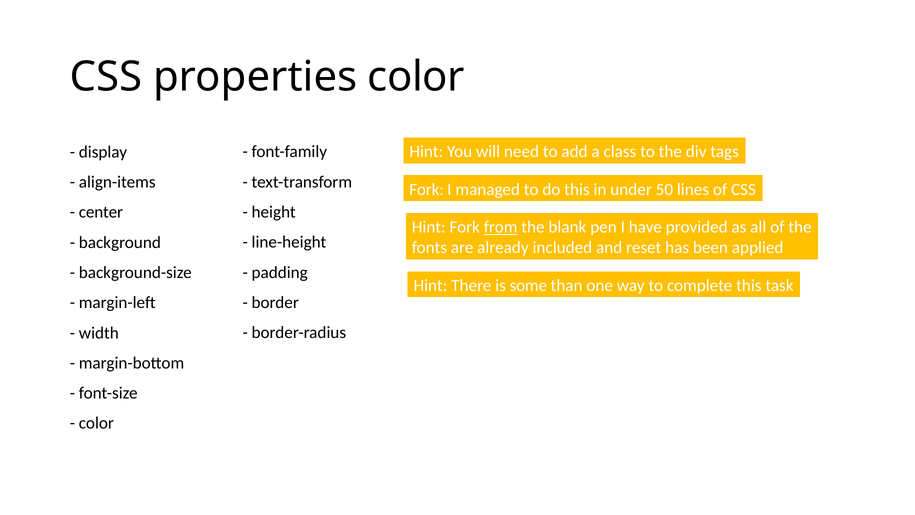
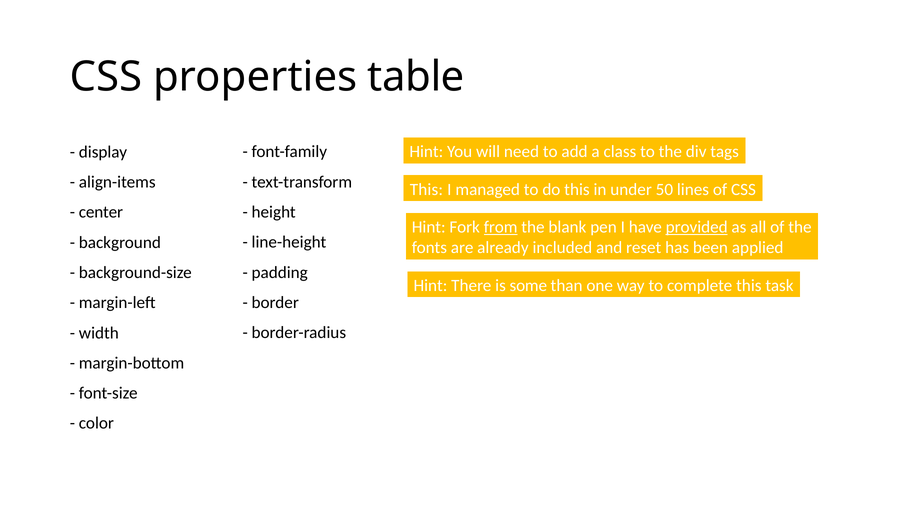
properties color: color -> table
Fork at (427, 189): Fork -> This
provided underline: none -> present
